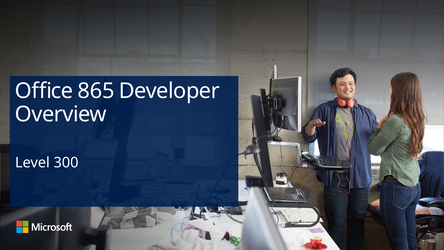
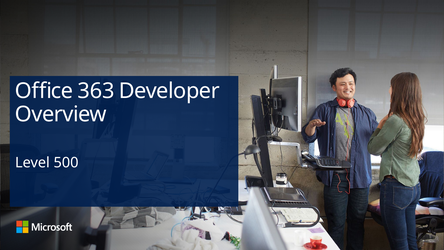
865: 865 -> 363
300: 300 -> 500
